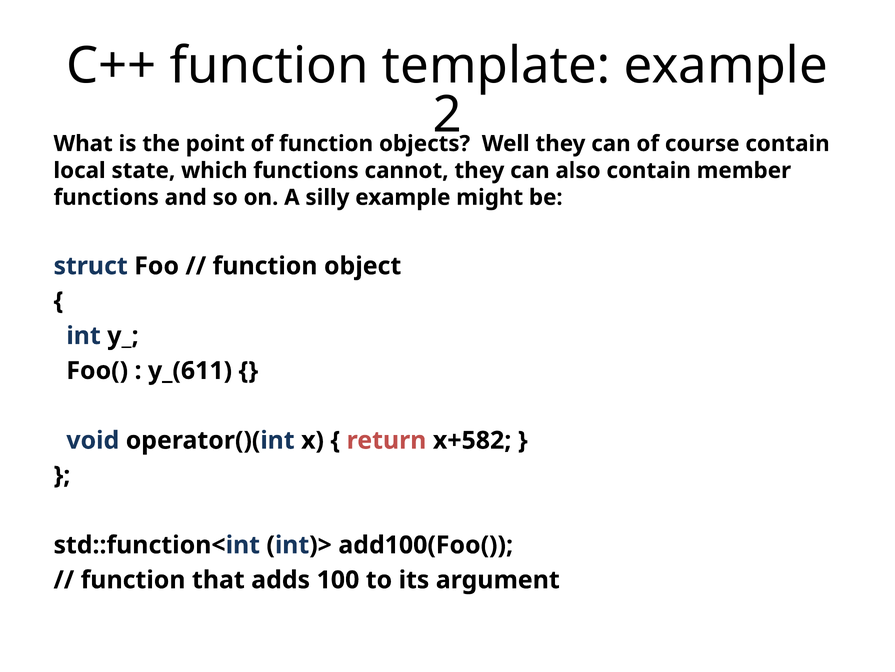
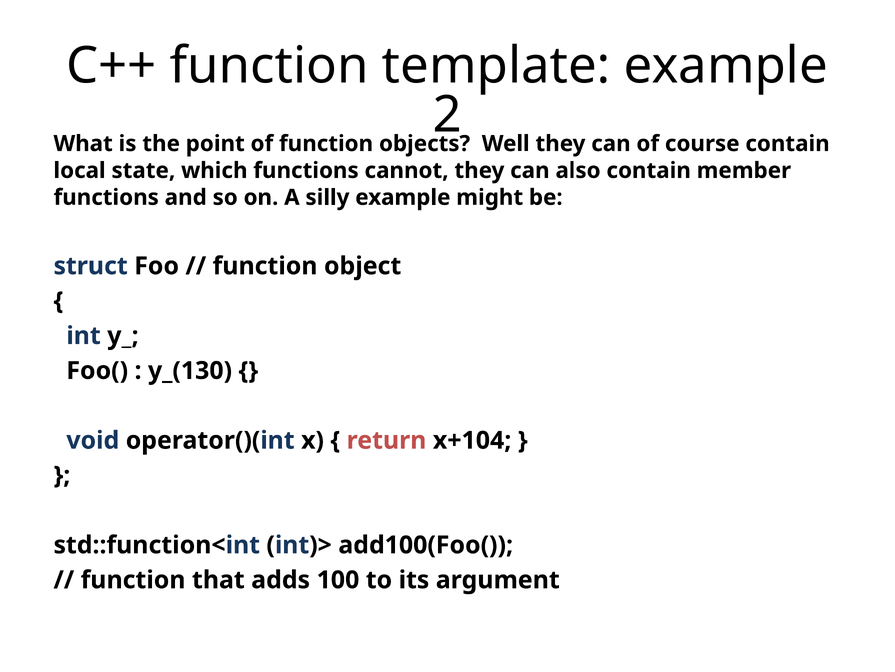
y_(611: y_(611 -> y_(130
x+582: x+582 -> x+104
